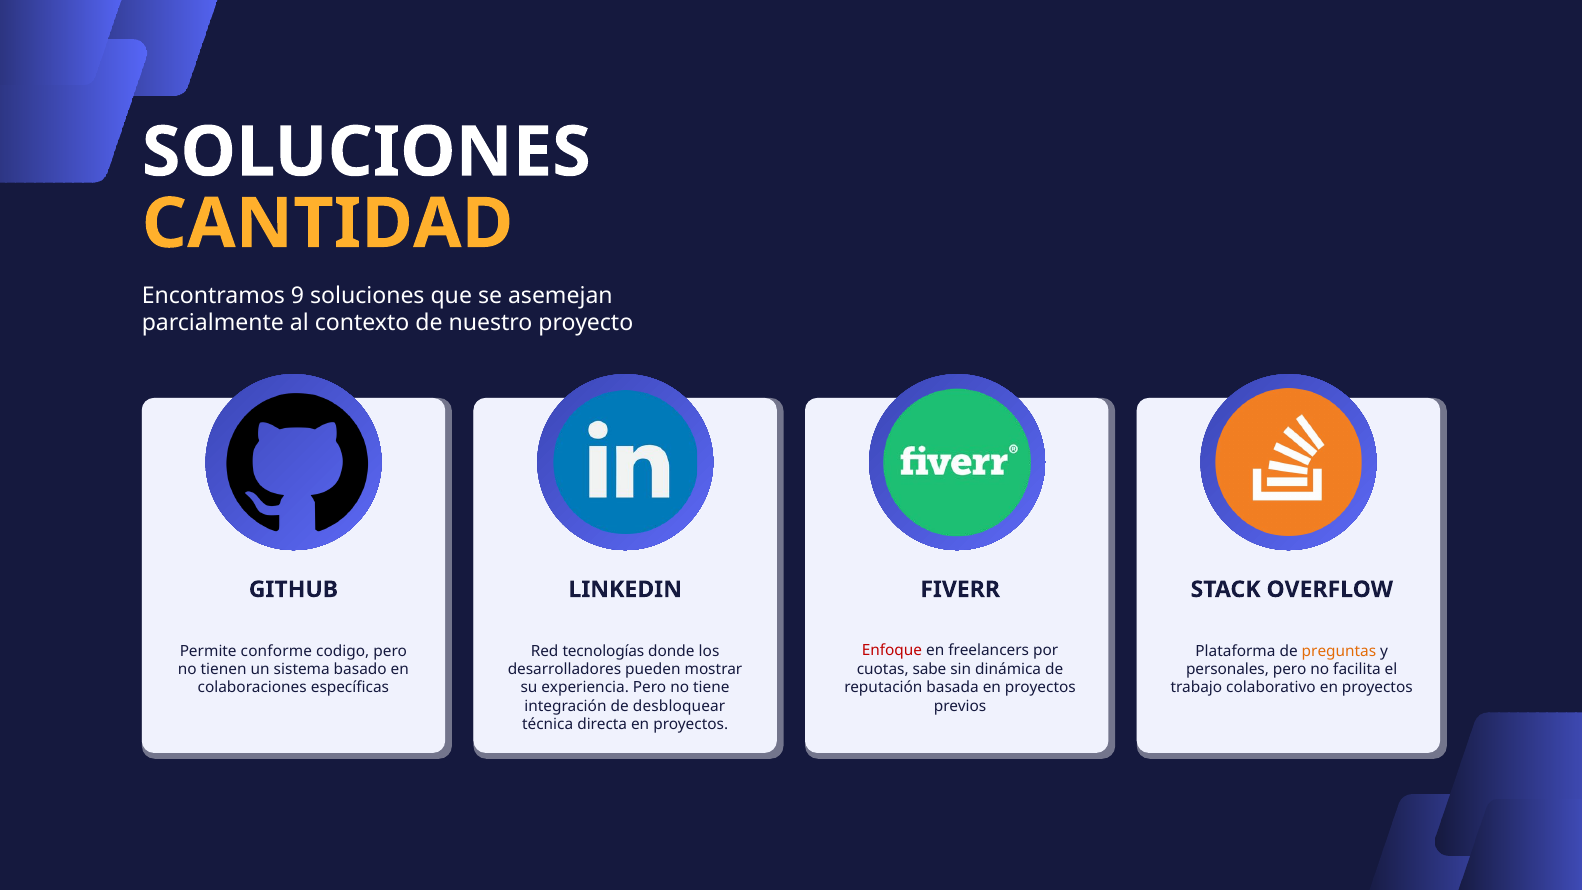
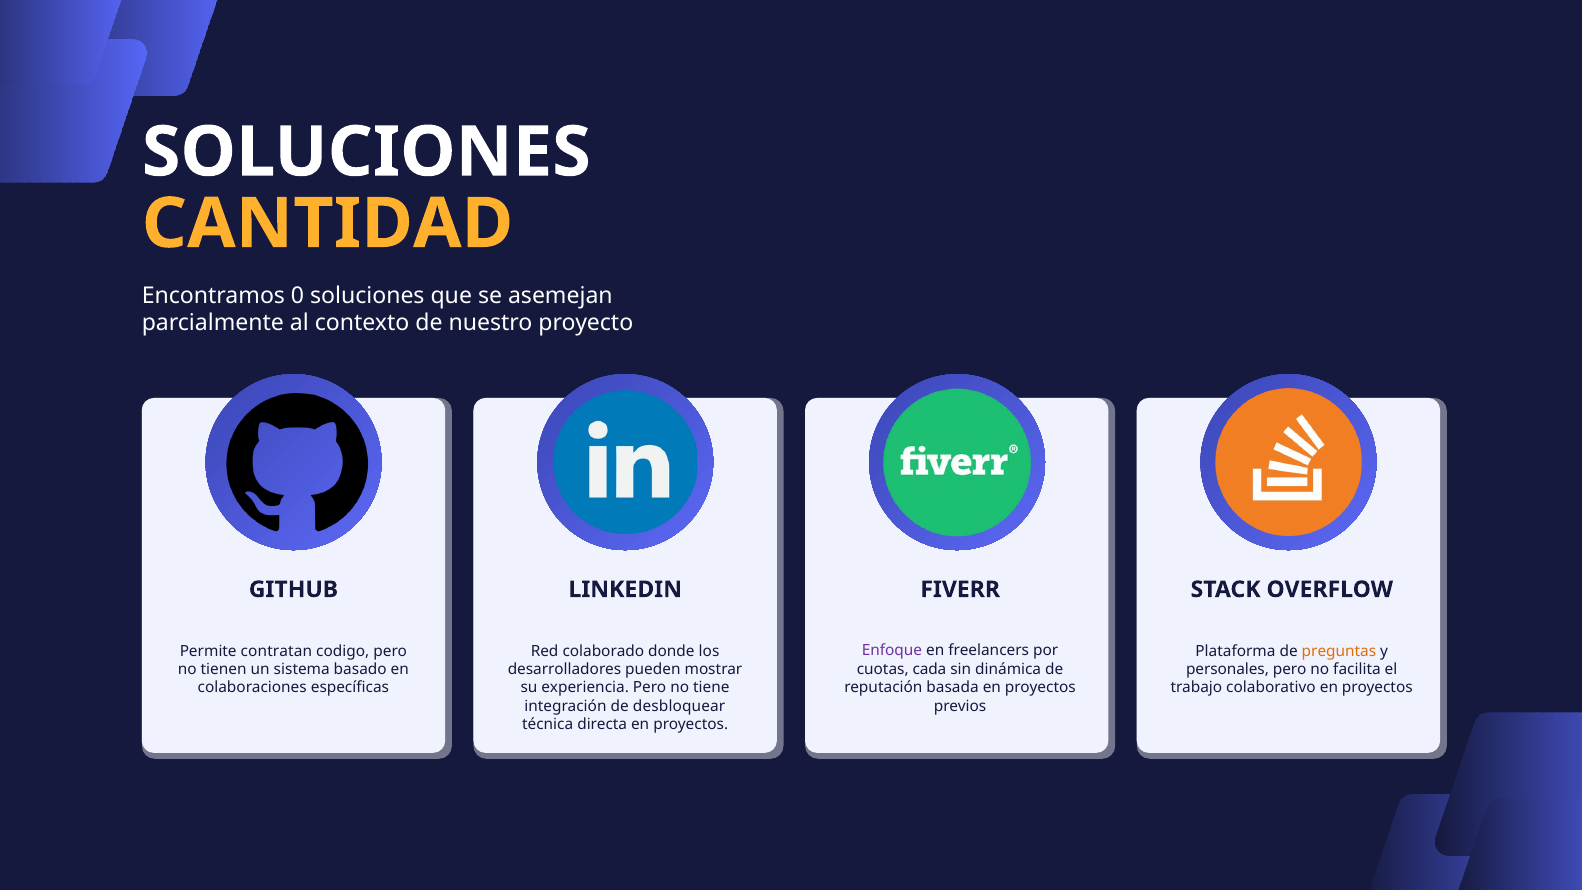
9: 9 -> 0
conforme: conforme -> contratan
tecnologías: tecnologías -> colaborado
Enfoque colour: red -> purple
sabe: sabe -> cada
